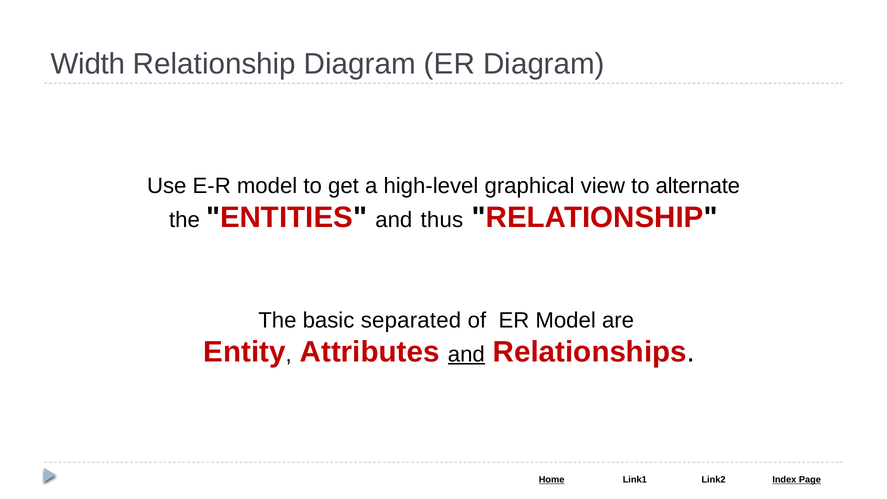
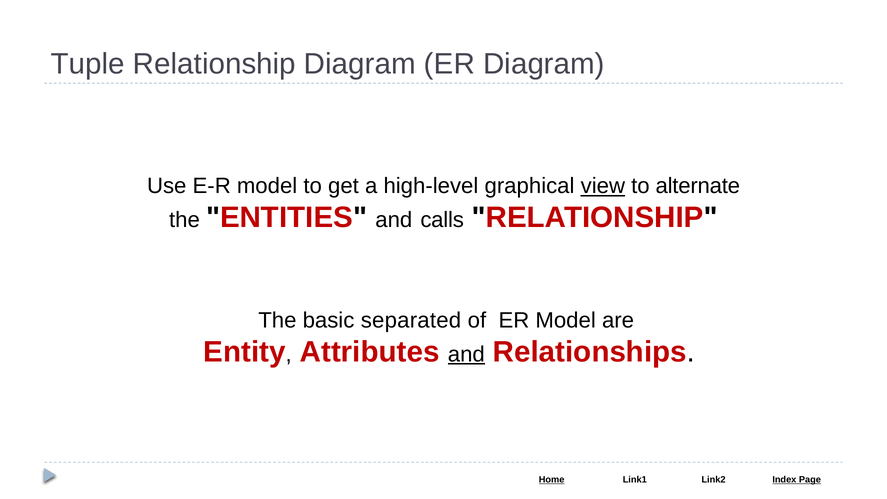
Width: Width -> Tuple
view underline: none -> present
thus: thus -> calls
